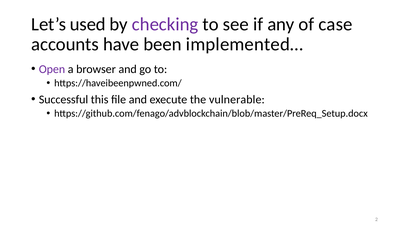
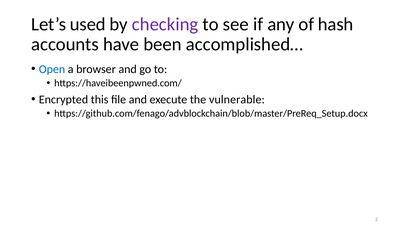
case: case -> hash
implemented…: implemented… -> accomplished…
Open colour: purple -> blue
Successful: Successful -> Encrypted
